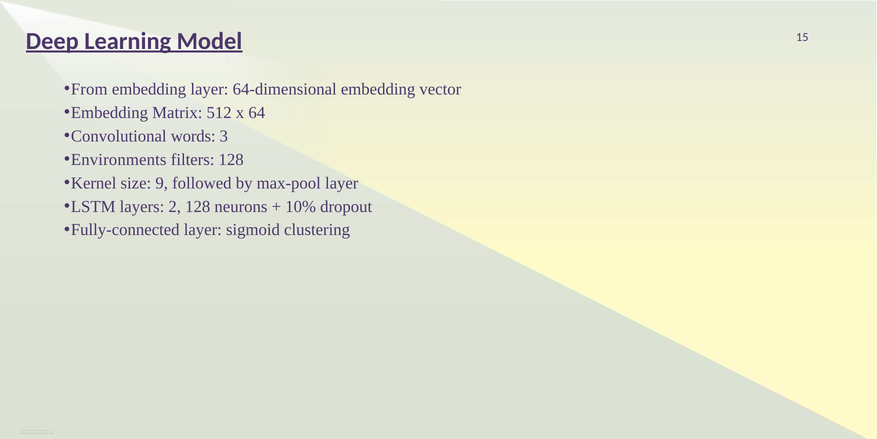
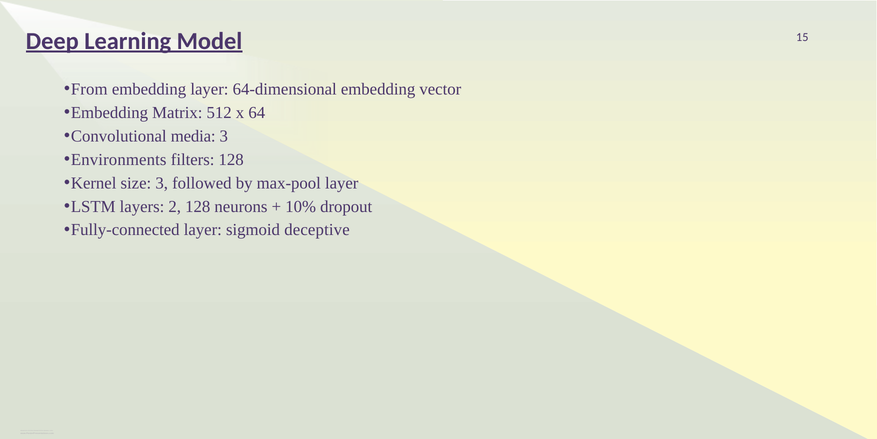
words: words -> media
size 9: 9 -> 3
clustering: clustering -> deceptive
